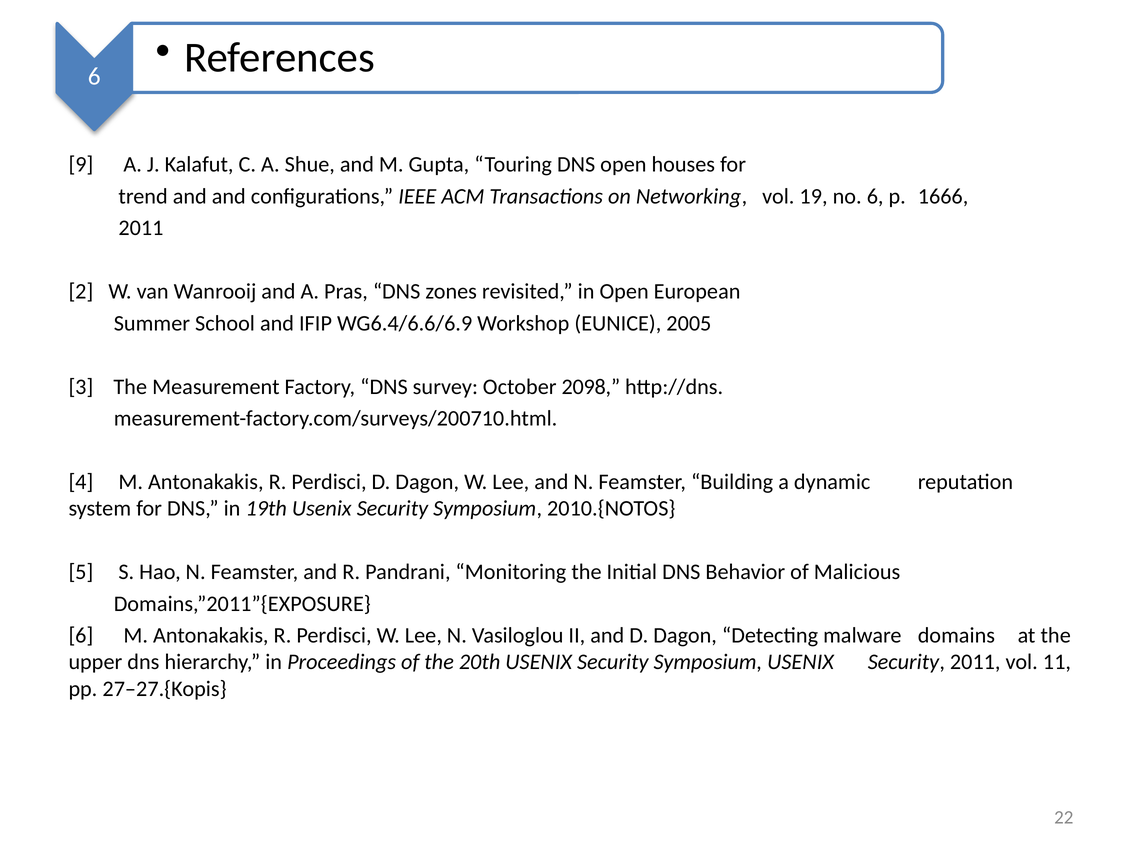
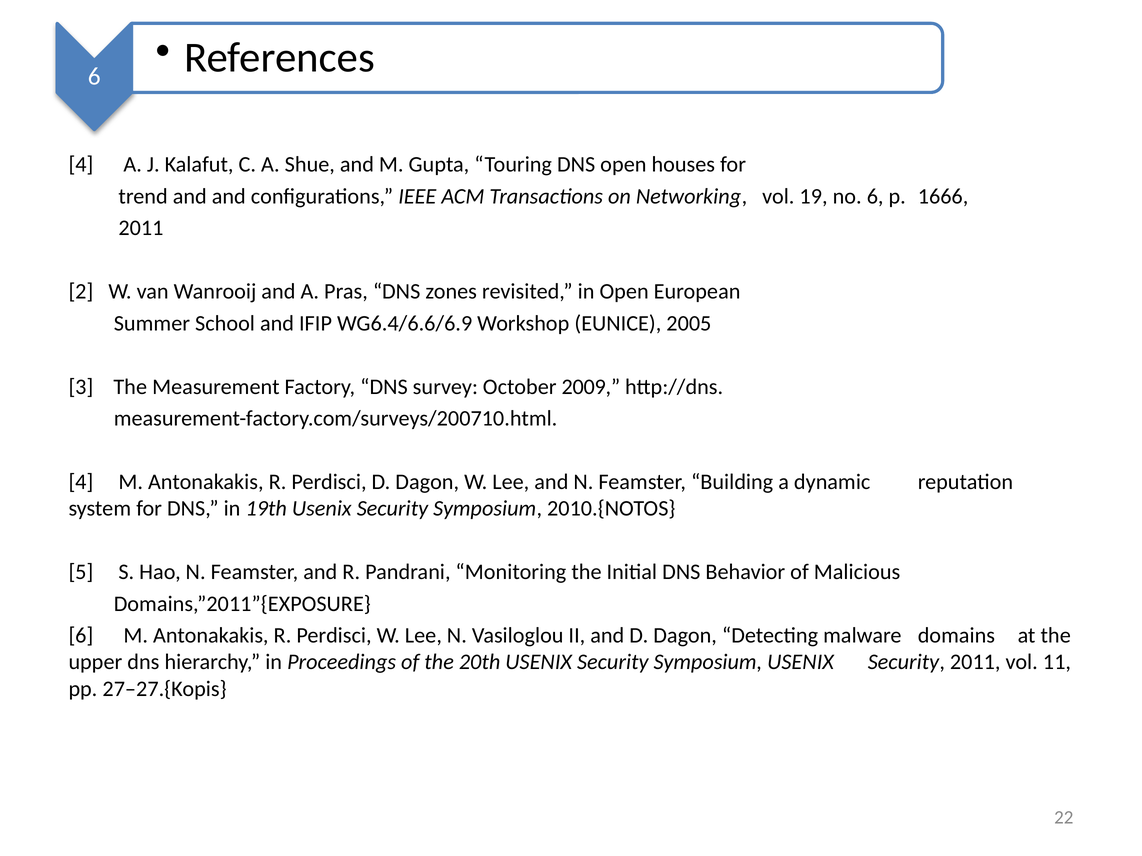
9 at (81, 165): 9 -> 4
2098: 2098 -> 2009
